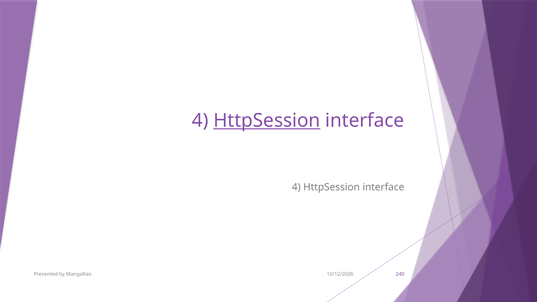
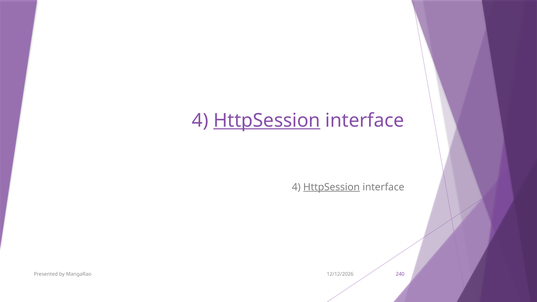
HttpSession at (332, 187) underline: none -> present
